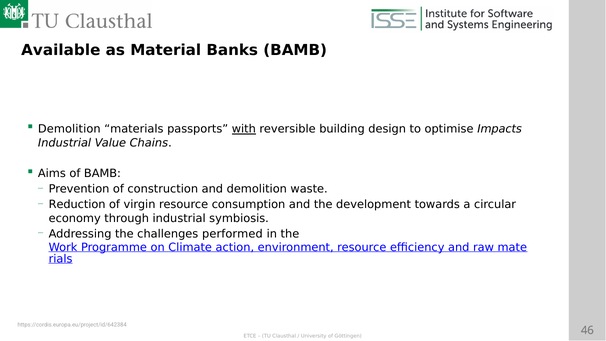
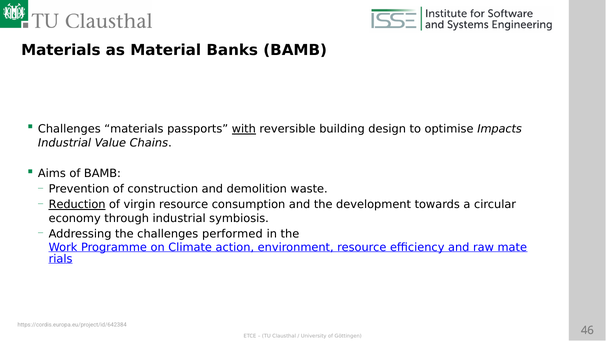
Available at (61, 50): Available -> Materials
Demolition at (69, 129): Demolition -> Challenges
Reduction underline: none -> present
